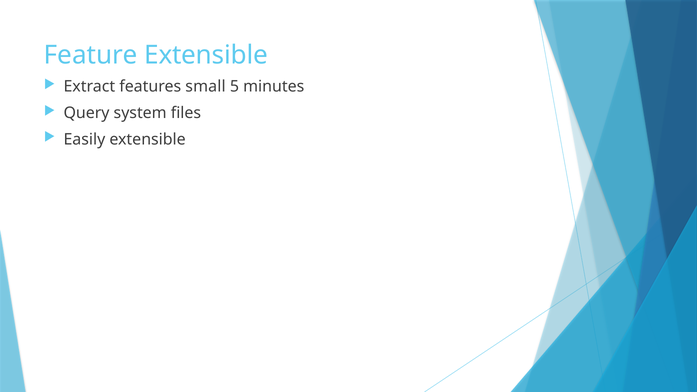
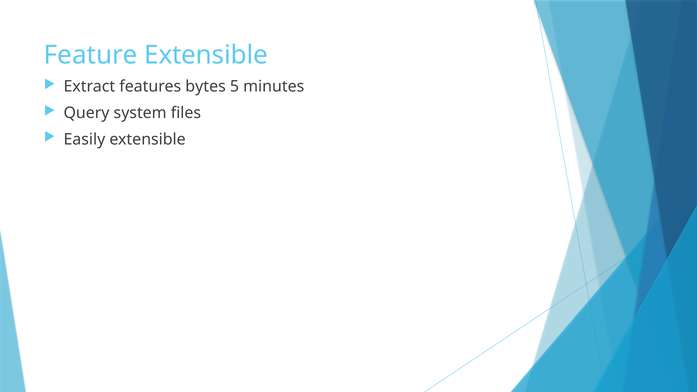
small: small -> bytes
